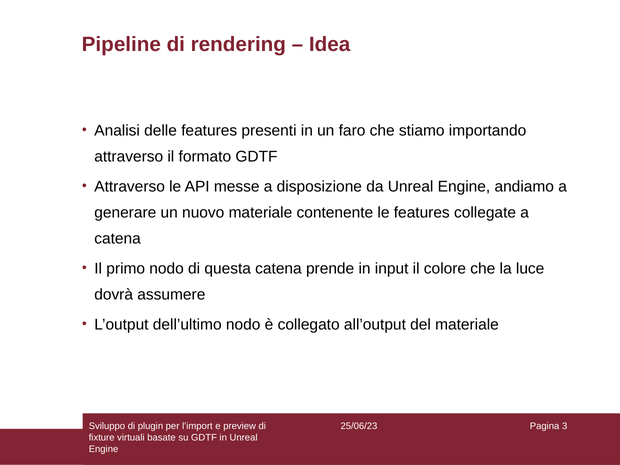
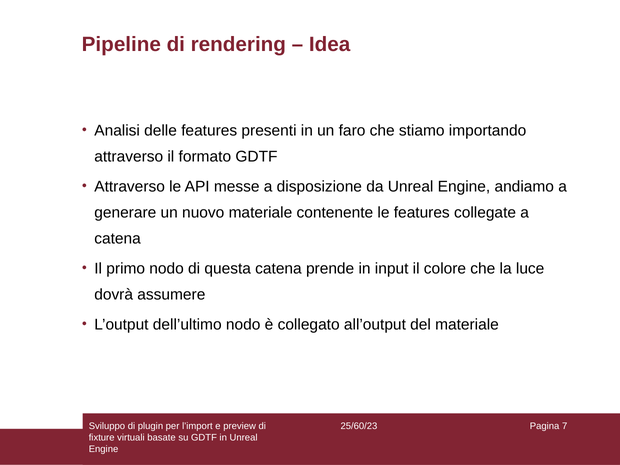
25/06/23: 25/06/23 -> 25/60/23
3: 3 -> 7
